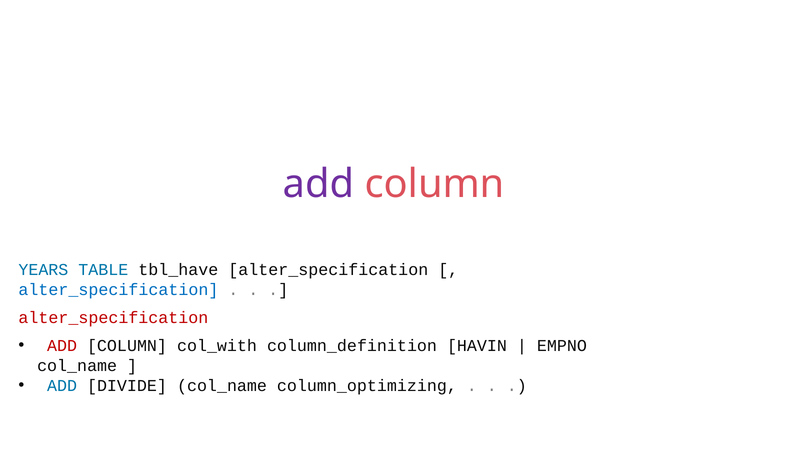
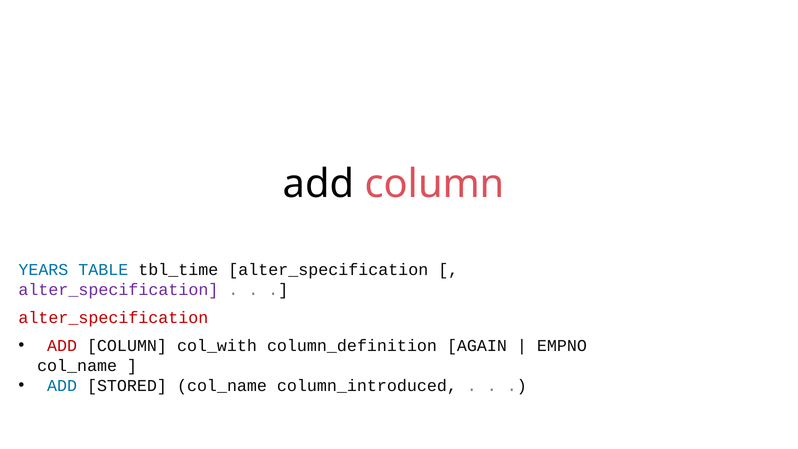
add at (318, 184) colour: purple -> black
tbl_have: tbl_have -> tbl_time
alter_specification at (118, 290) colour: blue -> purple
HAVIN: HAVIN -> AGAIN
DIVIDE: DIVIDE -> STORED
column_optimizing: column_optimizing -> column_introduced
